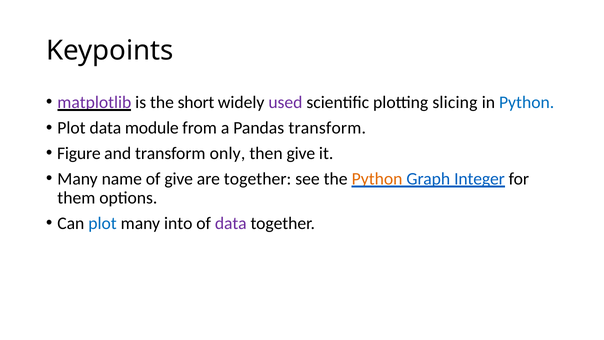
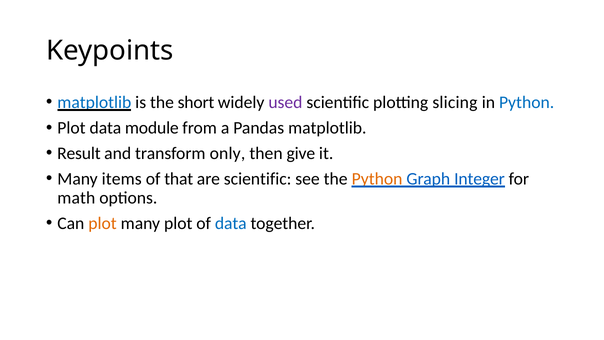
matplotlib at (94, 102) colour: purple -> blue
Pandas transform: transform -> matplotlib
Figure: Figure -> Result
name: name -> items
of give: give -> that
are together: together -> scientific
them: them -> math
plot at (103, 223) colour: blue -> orange
many into: into -> plot
data at (231, 223) colour: purple -> blue
